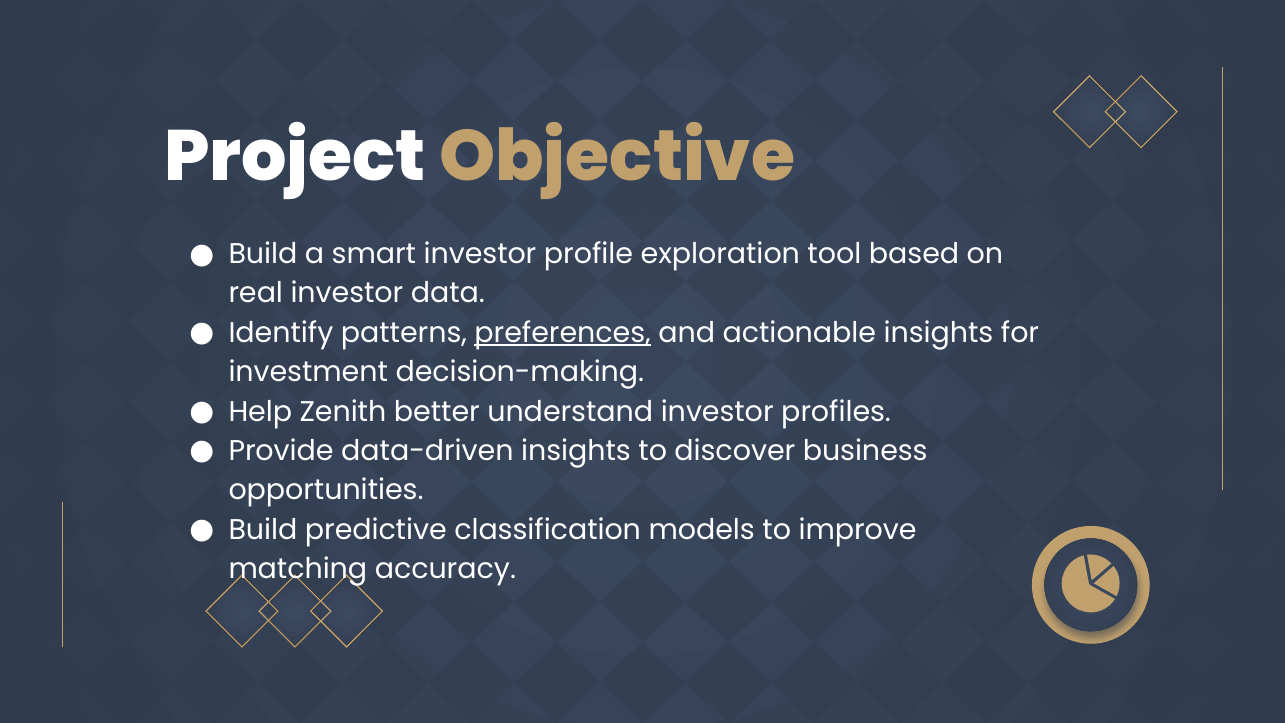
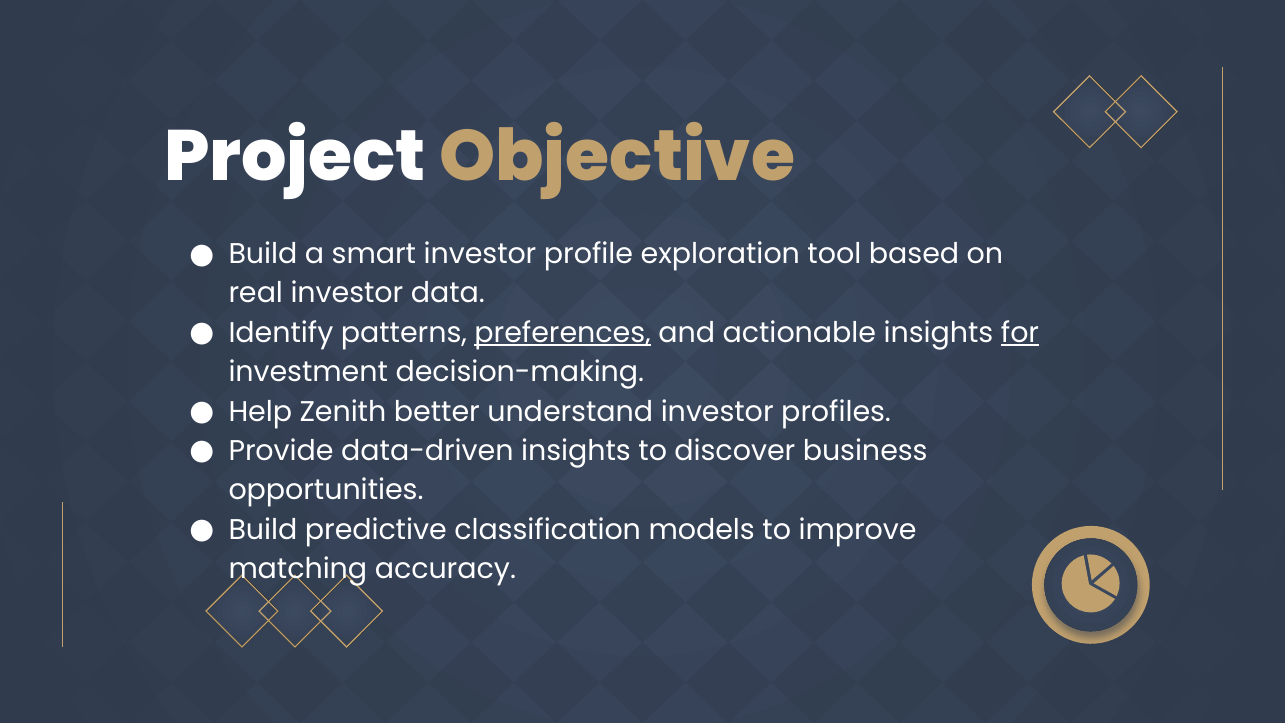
for underline: none -> present
